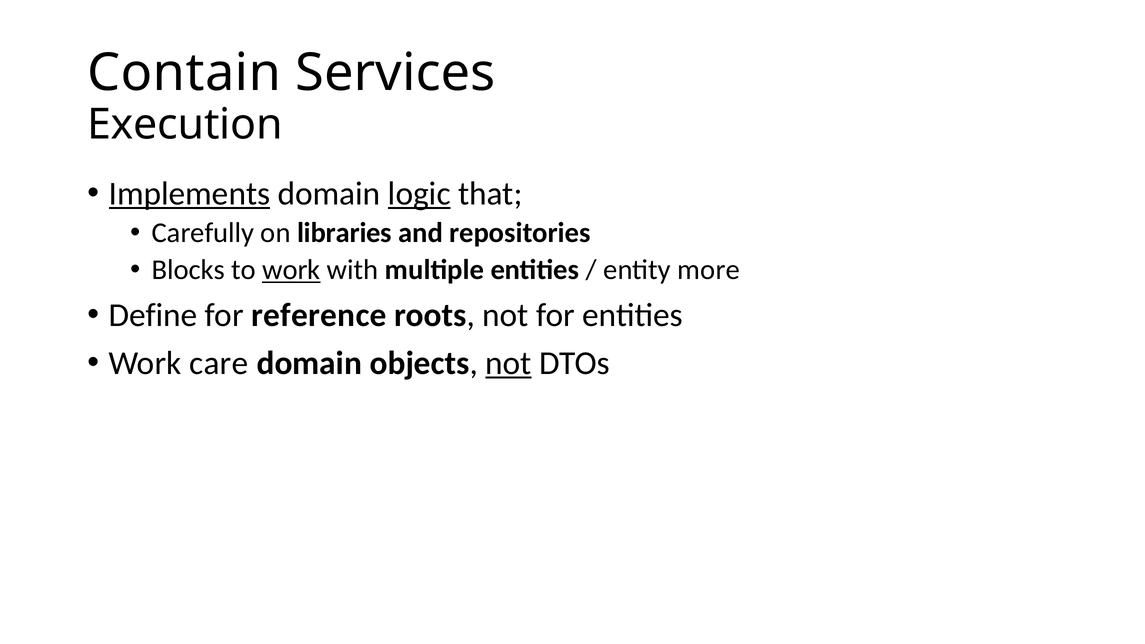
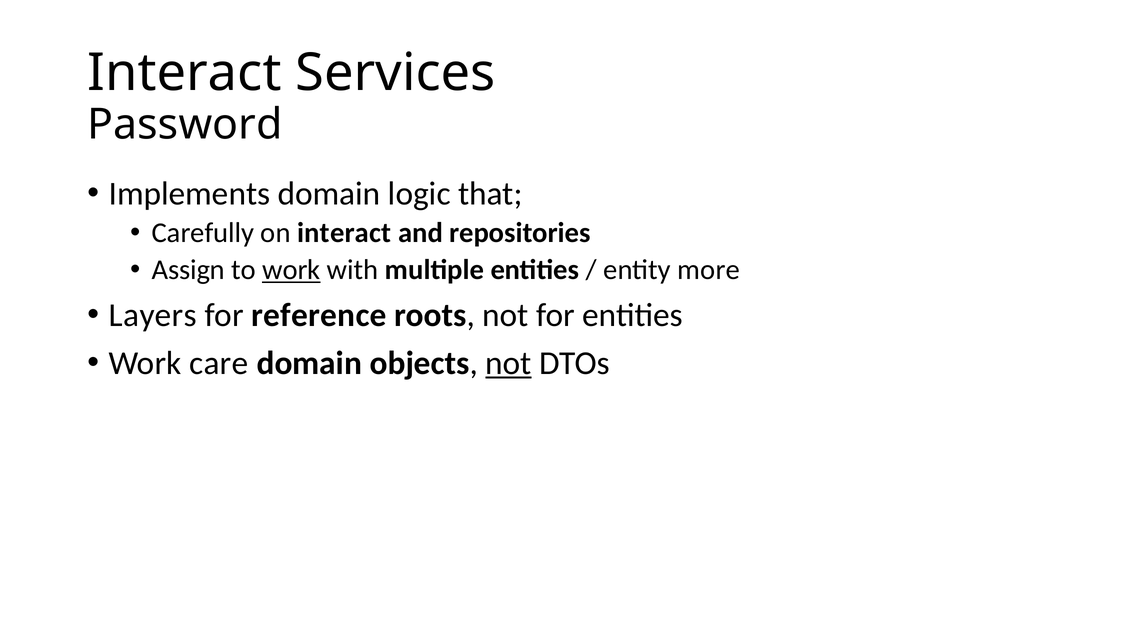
Contain at (184, 73): Contain -> Interact
Execution: Execution -> Password
Implements underline: present -> none
logic underline: present -> none
on libraries: libraries -> interact
Blocks: Blocks -> Assign
Define: Define -> Layers
